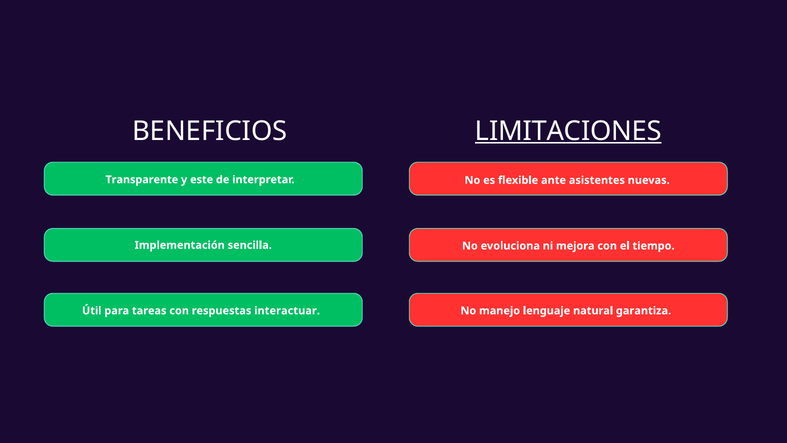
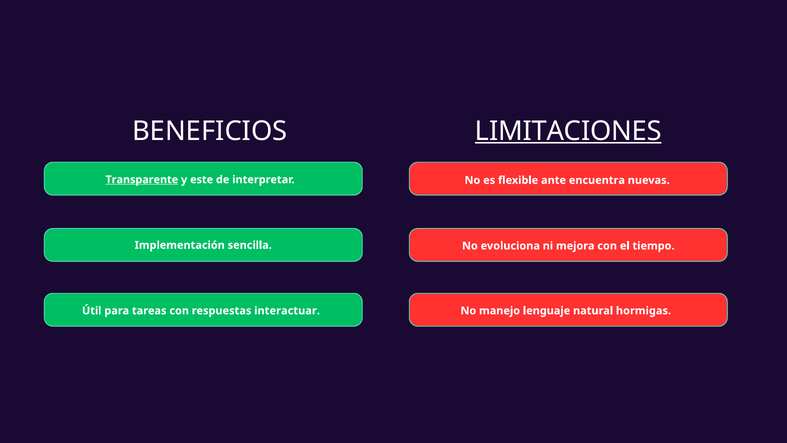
Transparente underline: none -> present
asistentes: asistentes -> encuentra
garantiza: garantiza -> hormigas
